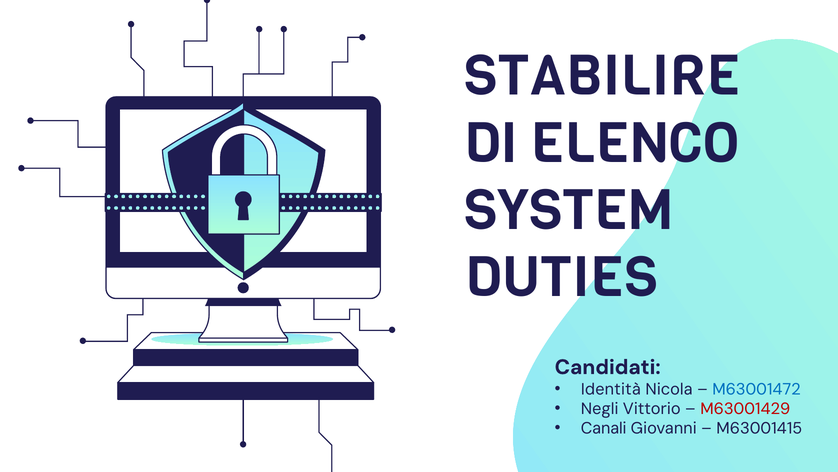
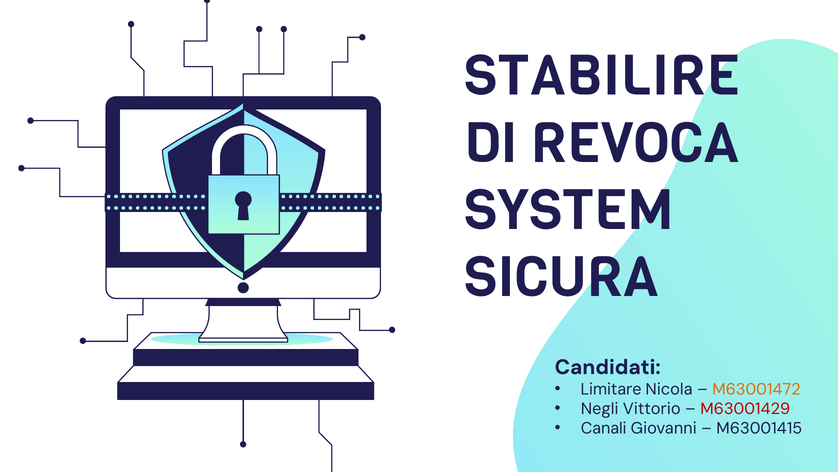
ELENCO: ELENCO -> REVOCA
DUTIES: DUTIES -> SICURA
Identità: Identità -> Limitare
M63001472 colour: blue -> orange
